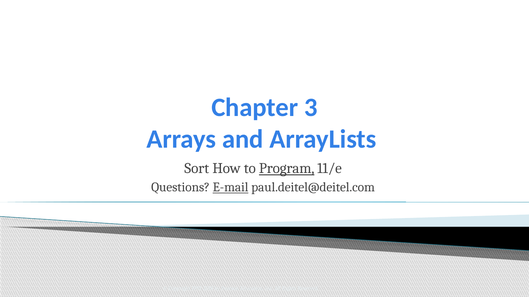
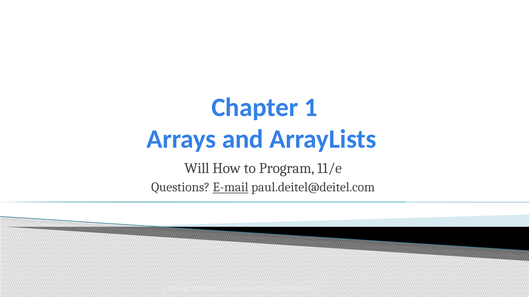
3: 3 -> 1
Sort: Sort -> Will
Program underline: present -> none
